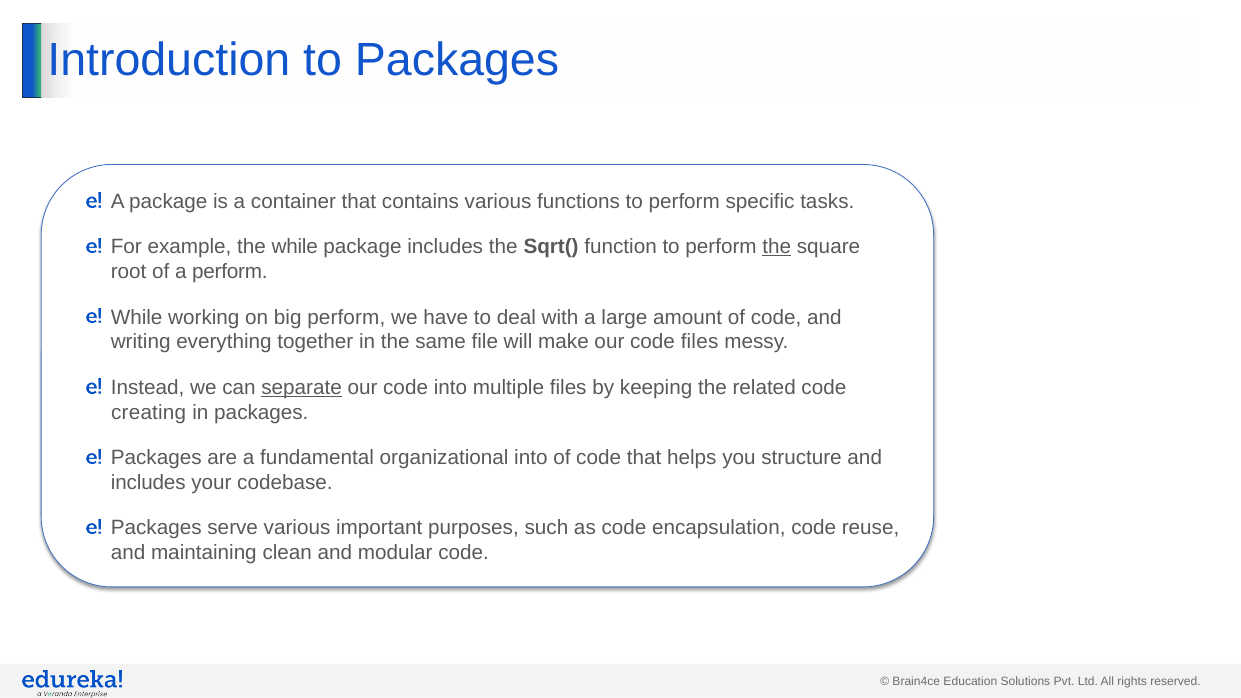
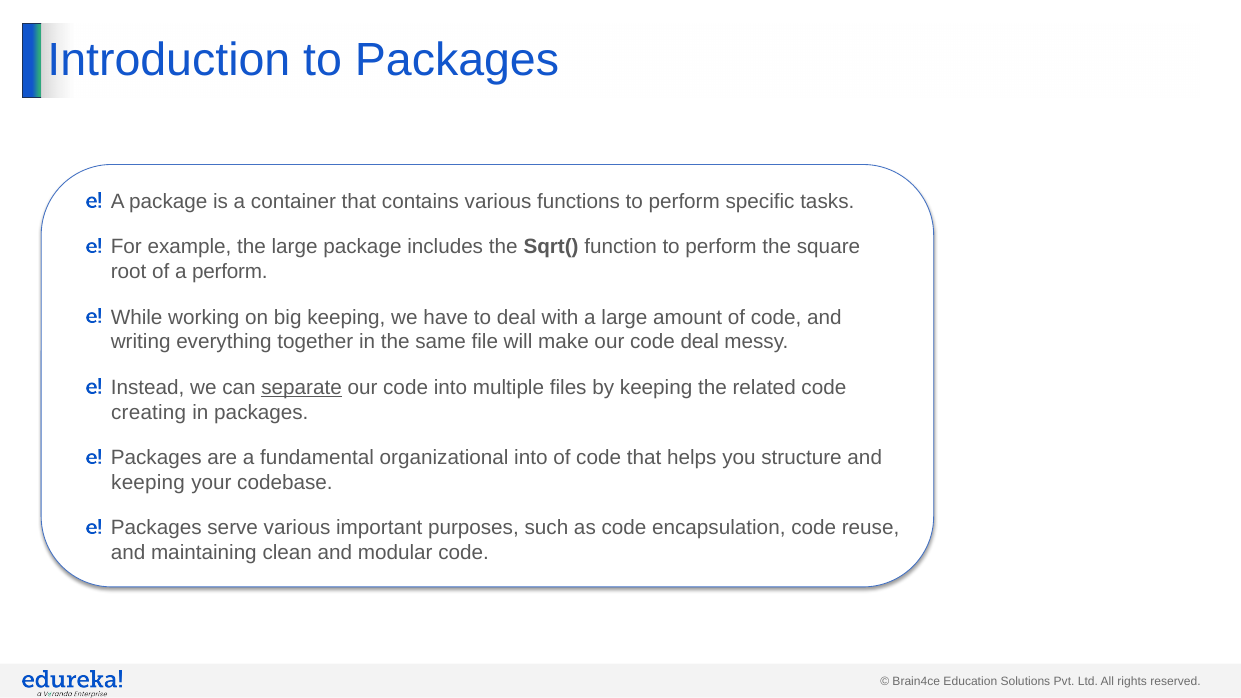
the while: while -> large
the at (777, 247) underline: present -> none
big perform: perform -> keeping
code files: files -> deal
includes at (148, 483): includes -> keeping
